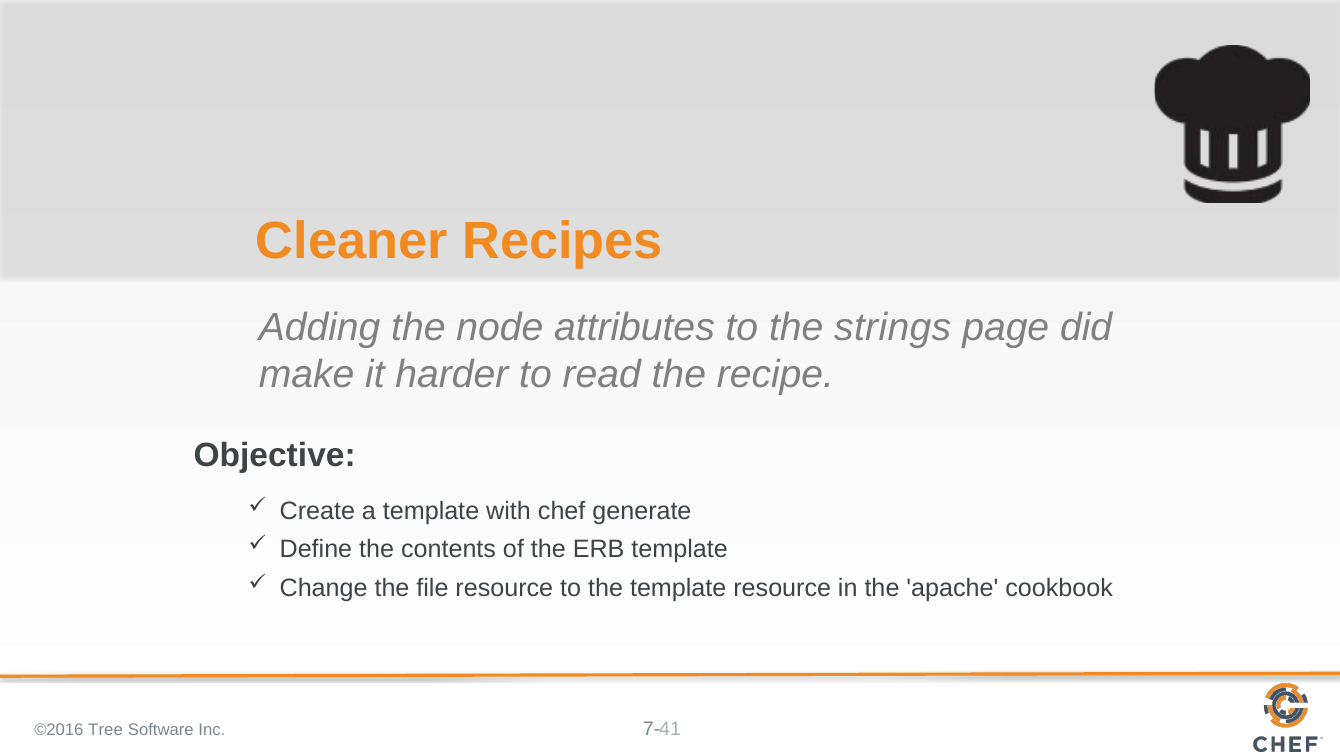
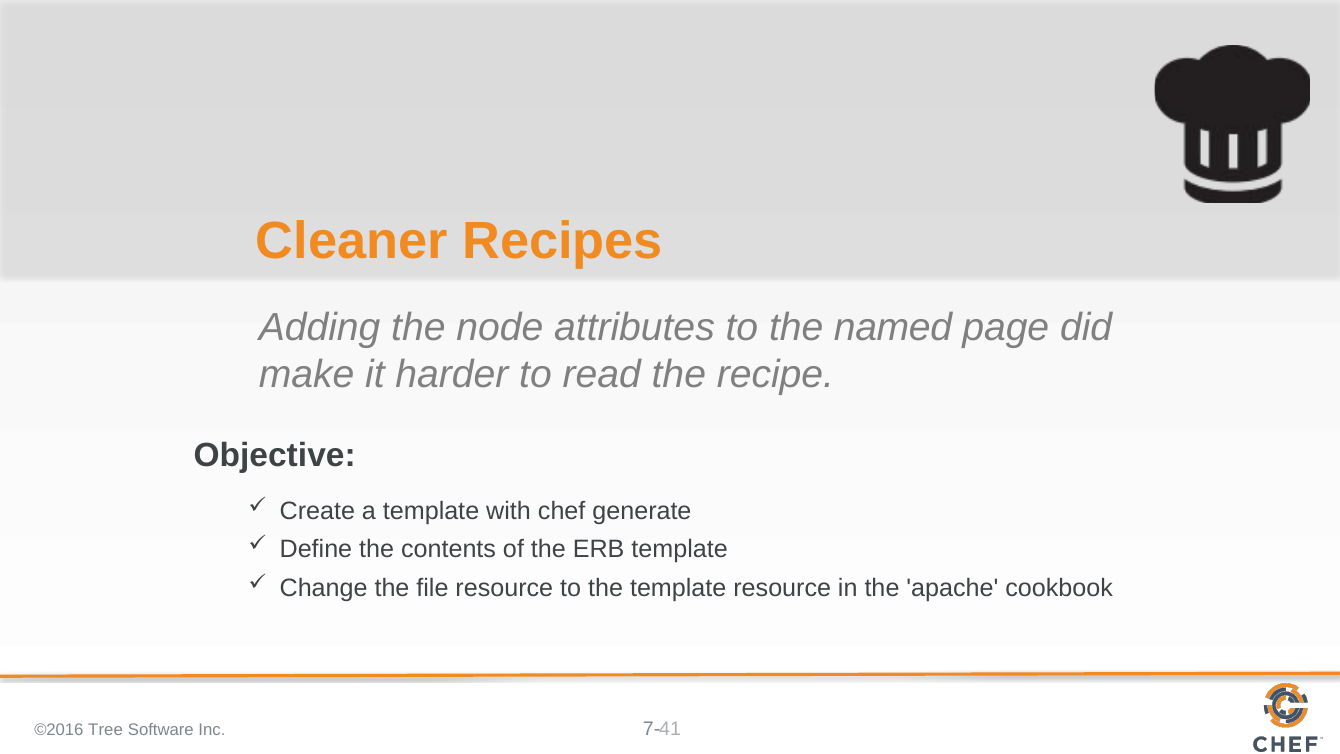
strings: strings -> named
